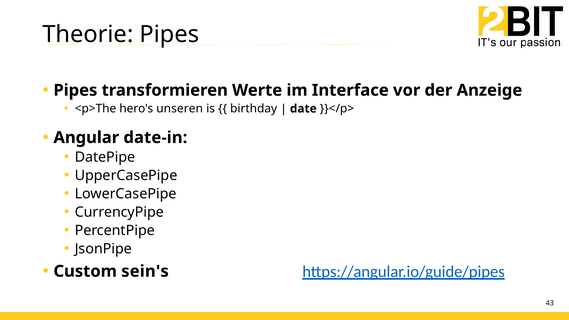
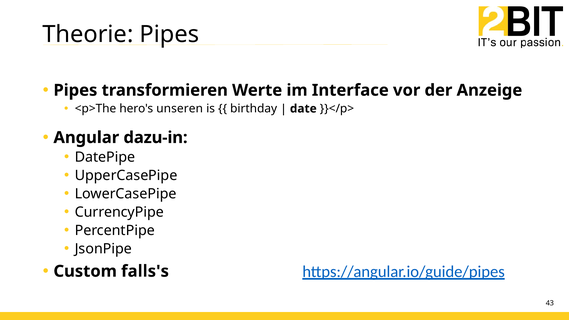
date-in: date-in -> dazu-in
sein's: sein's -> falls's
